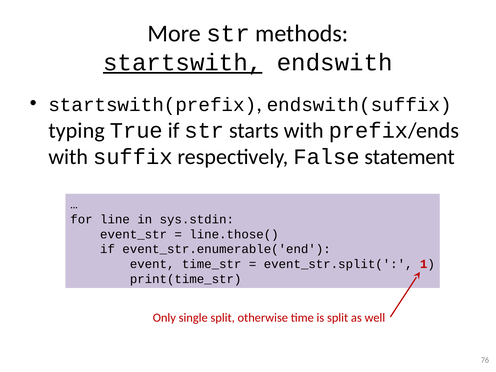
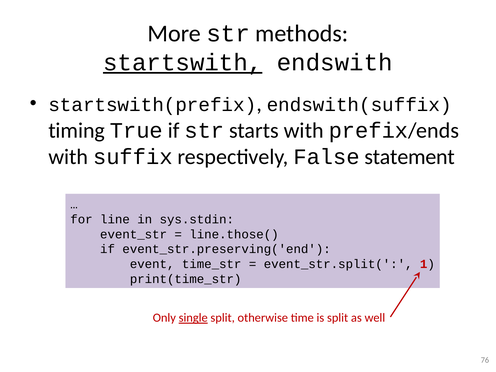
typing: typing -> timing
event_str.enumerable('end: event_str.enumerable('end -> event_str.preserving('end
single underline: none -> present
